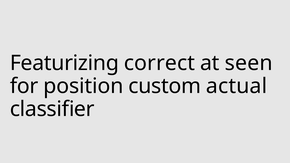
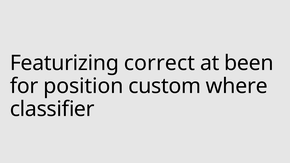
seen: seen -> been
actual: actual -> where
